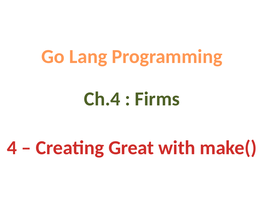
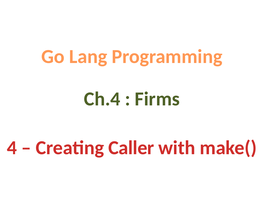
Great: Great -> Caller
